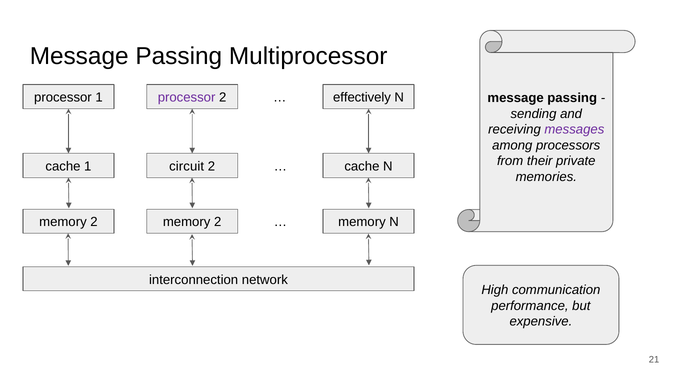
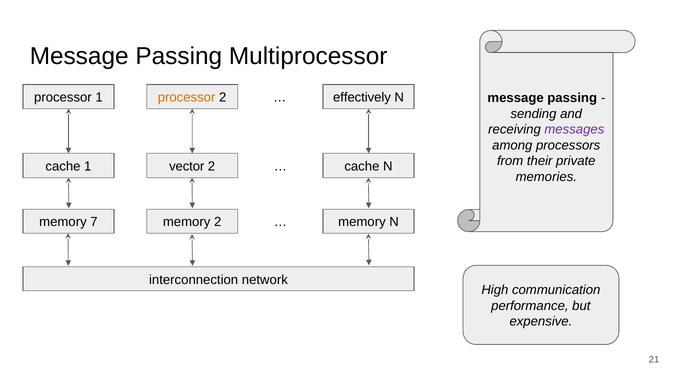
processor at (187, 97) colour: purple -> orange
circuit: circuit -> vector
2 at (94, 222): 2 -> 7
